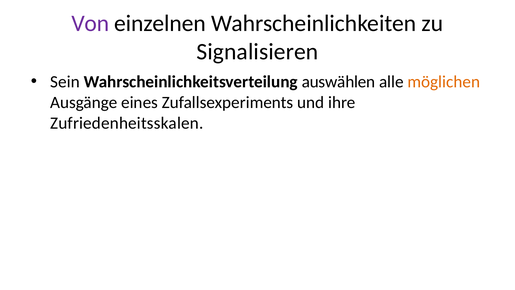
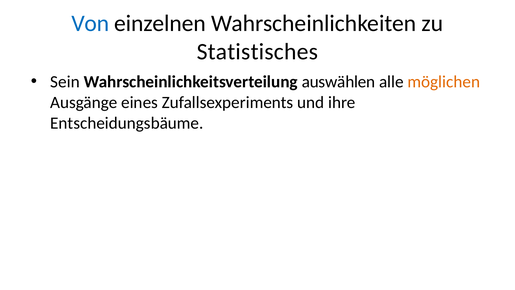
Von colour: purple -> blue
Signalisieren: Signalisieren -> Statistisches
Zufriedenheitsskalen: Zufriedenheitsskalen -> Entscheidungsbäume
